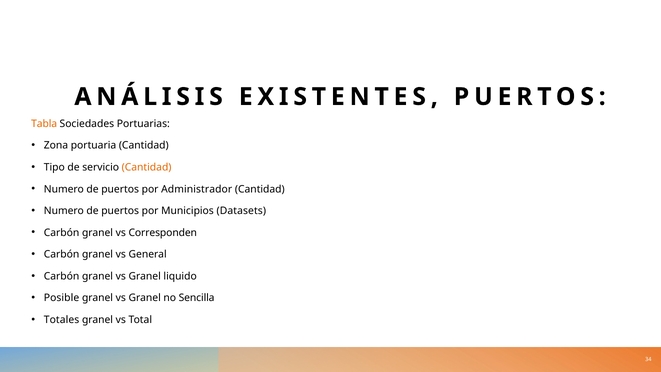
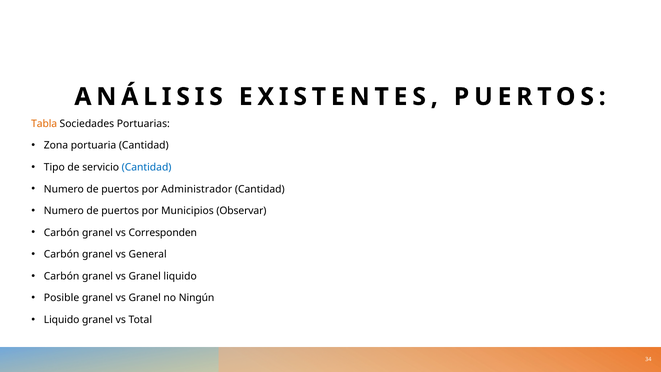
Cantidad at (147, 167) colour: orange -> blue
Datasets: Datasets -> Observar
Sencilla: Sencilla -> Ningún
Totales at (62, 320): Totales -> Liquido
